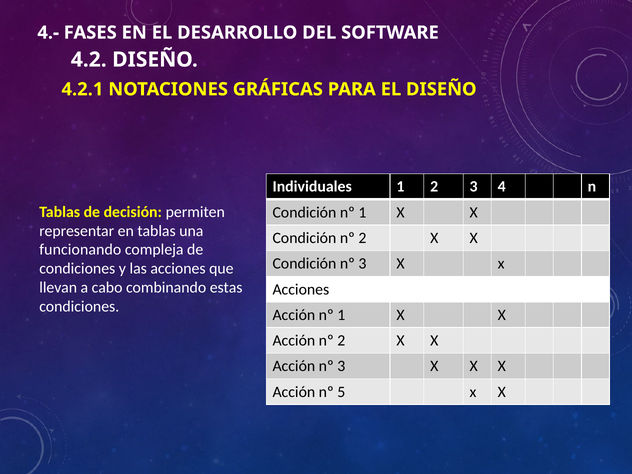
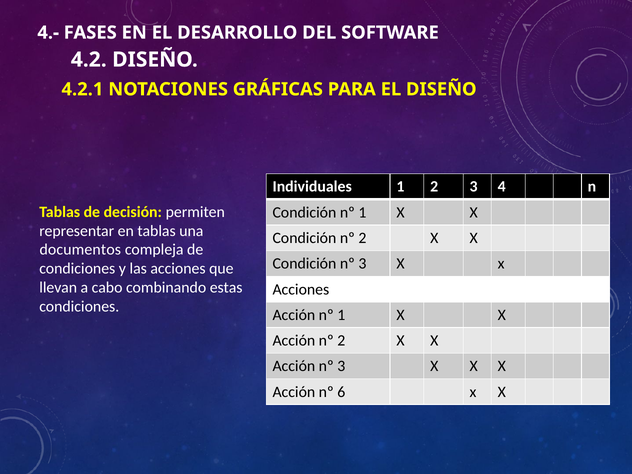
funcionando: funcionando -> documentos
5: 5 -> 6
